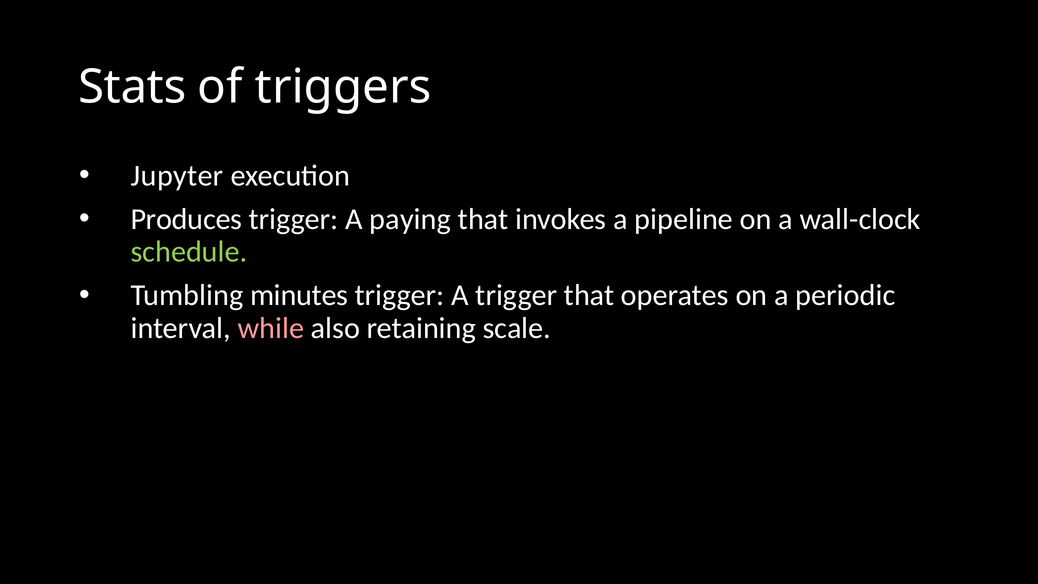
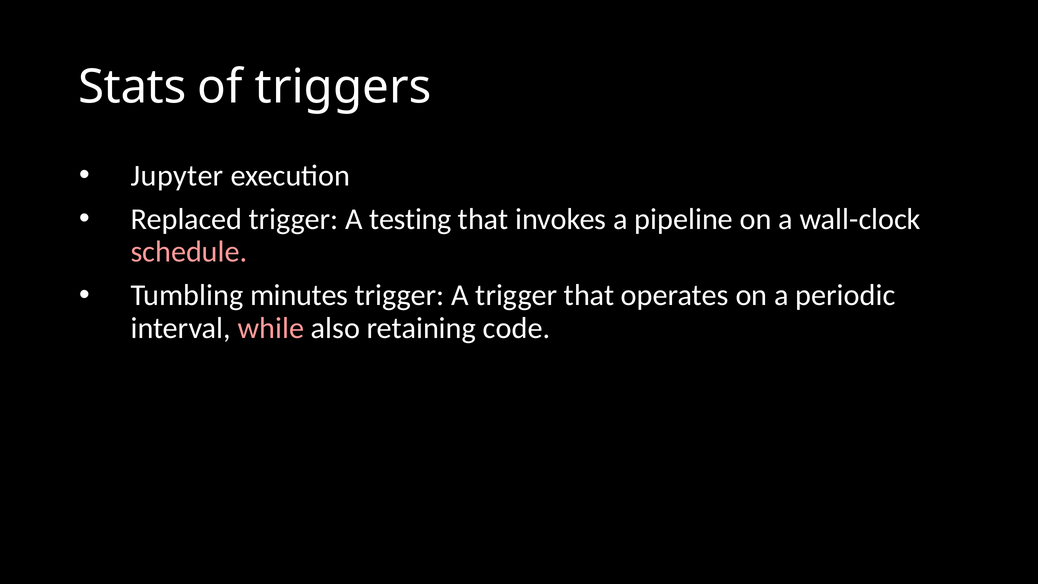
Produces: Produces -> Replaced
paying: paying -> testing
schedule colour: light green -> pink
scale: scale -> code
